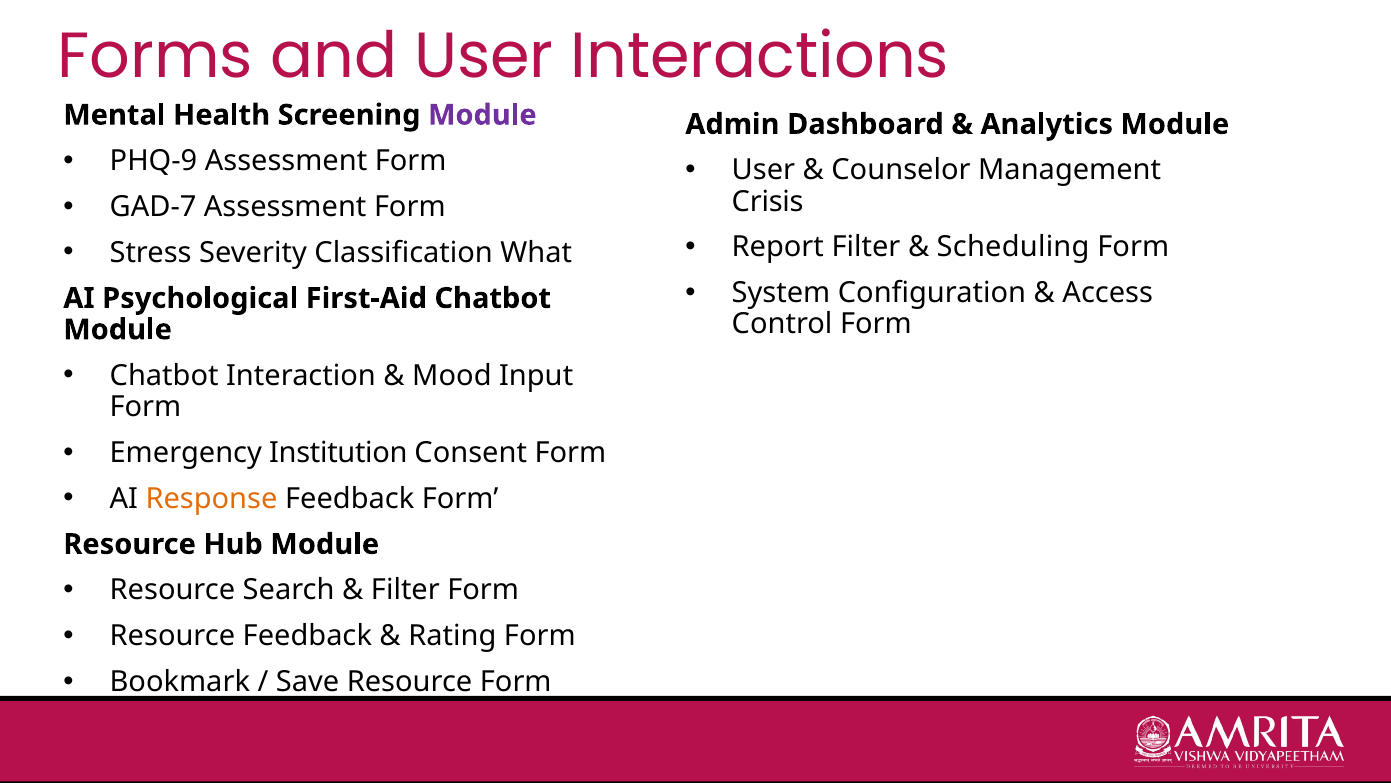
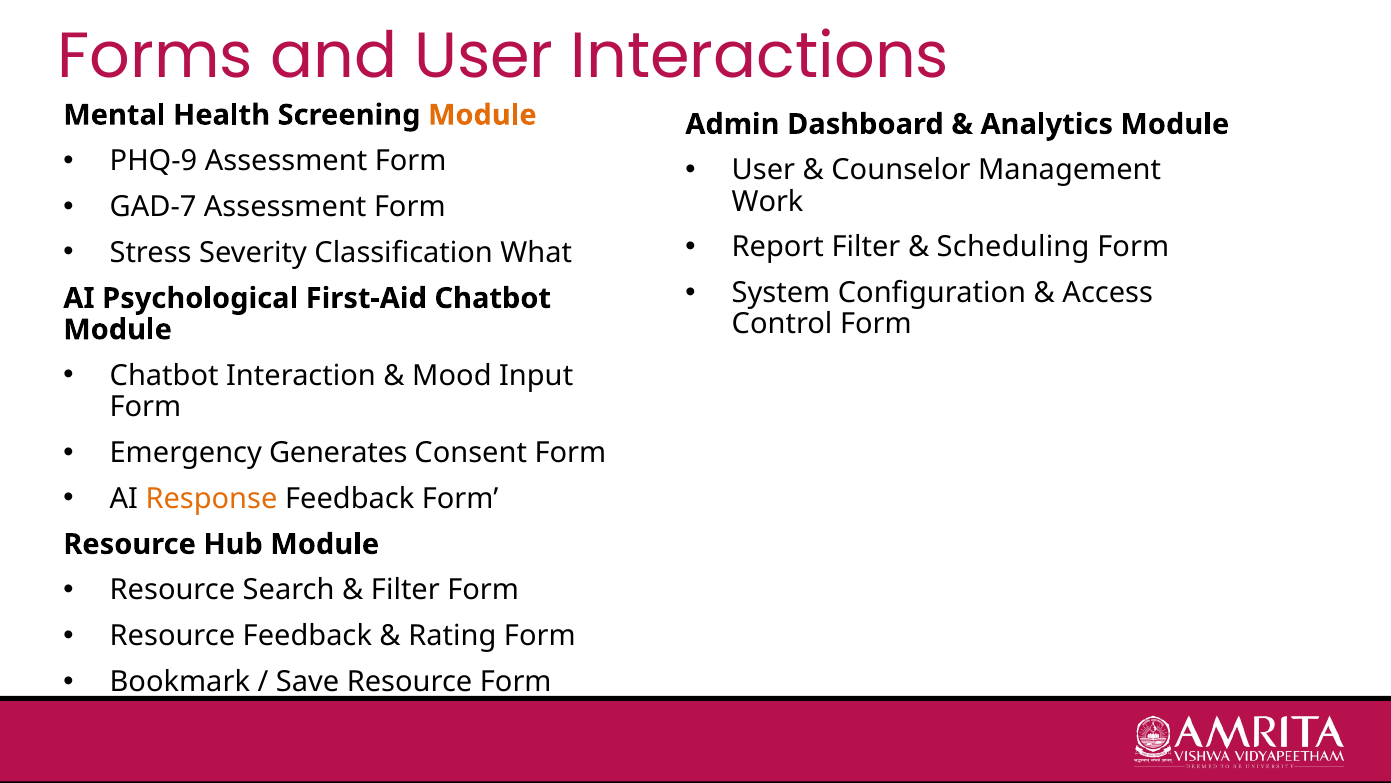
Module at (482, 115) colour: purple -> orange
Crisis: Crisis -> Work
Institution: Institution -> Generates
